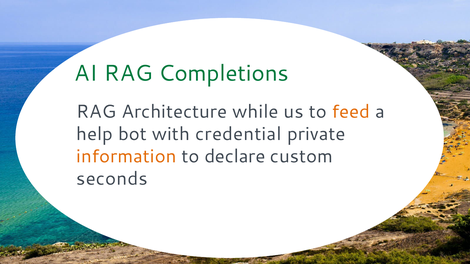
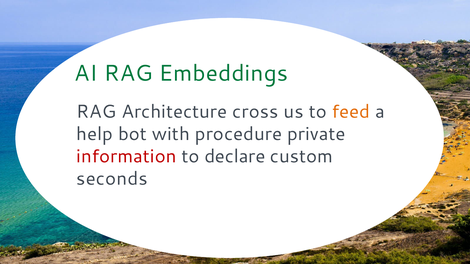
Completions: Completions -> Embeddings
while: while -> cross
credential: credential -> procedure
information colour: orange -> red
